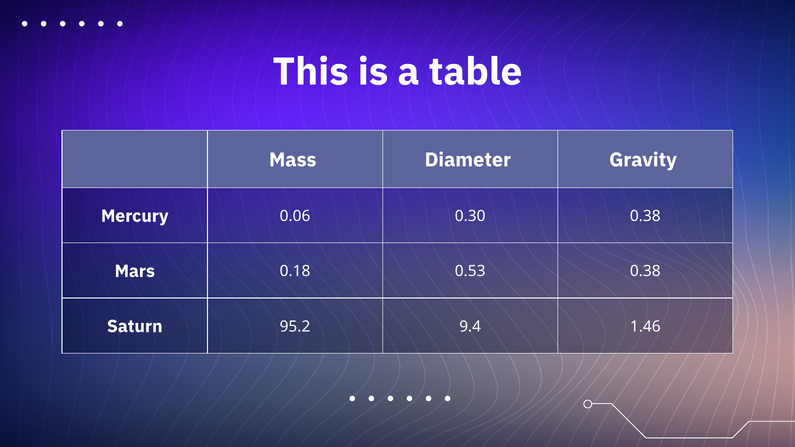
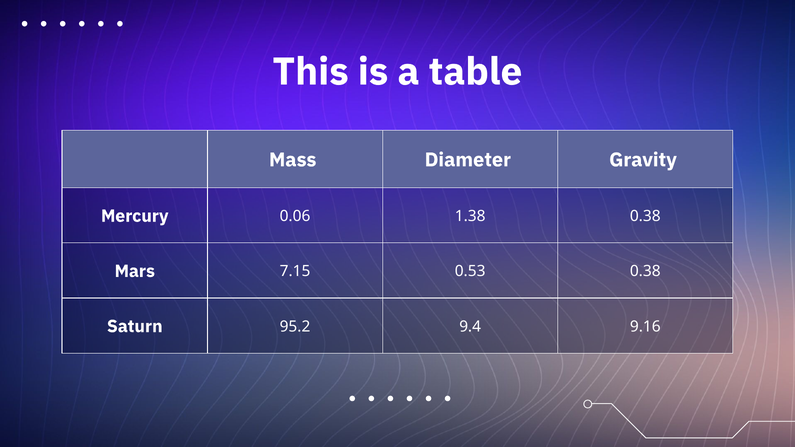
0.30: 0.30 -> 1.38
0.18: 0.18 -> 7.15
1.46: 1.46 -> 9.16
